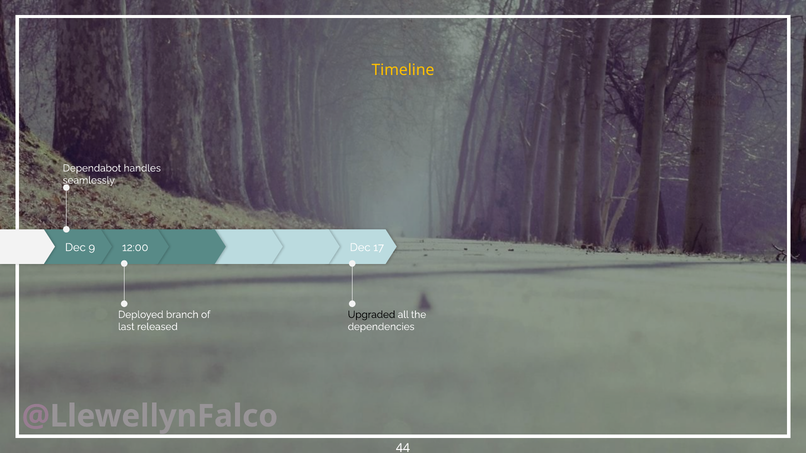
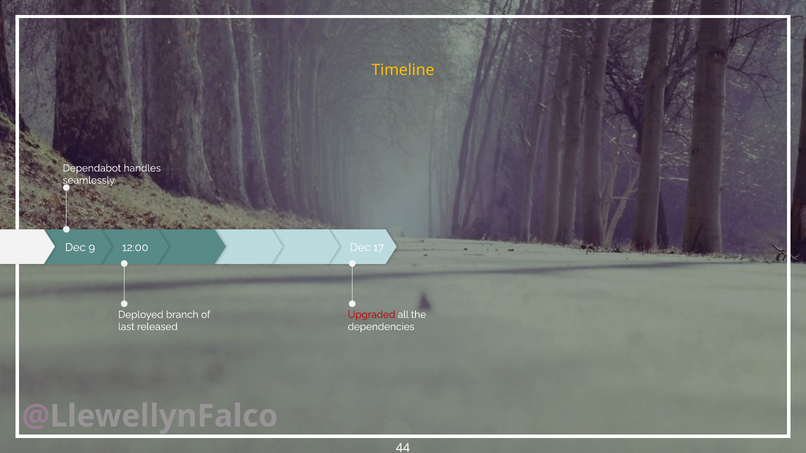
Upgraded colour: black -> red
